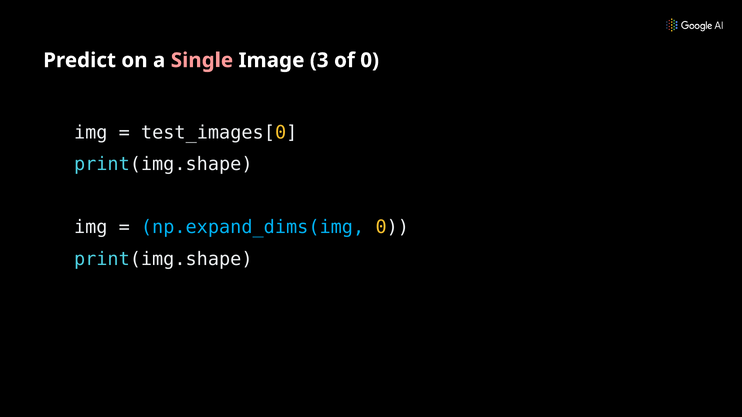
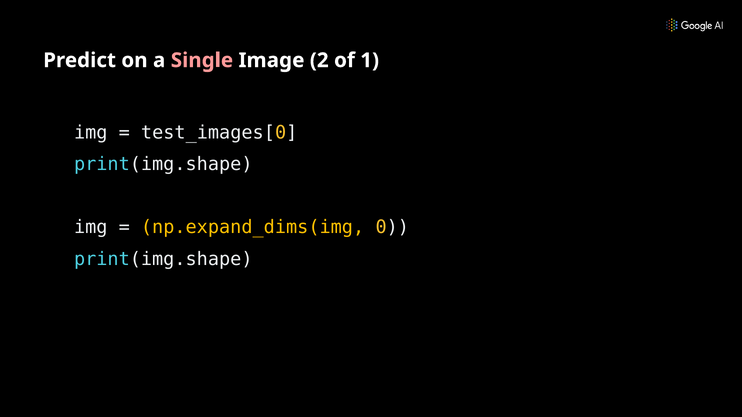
3: 3 -> 2
of 0: 0 -> 1
np.expand_dims(img colour: light blue -> yellow
